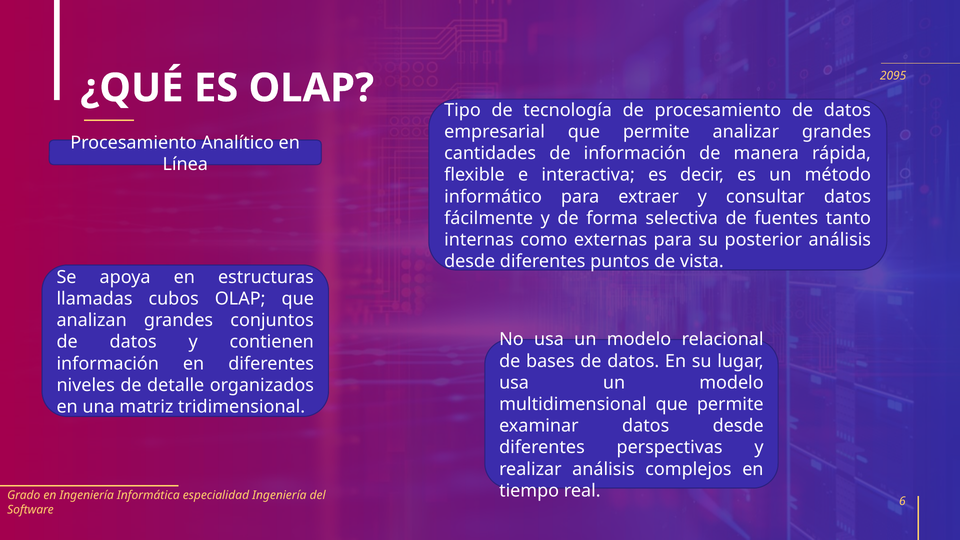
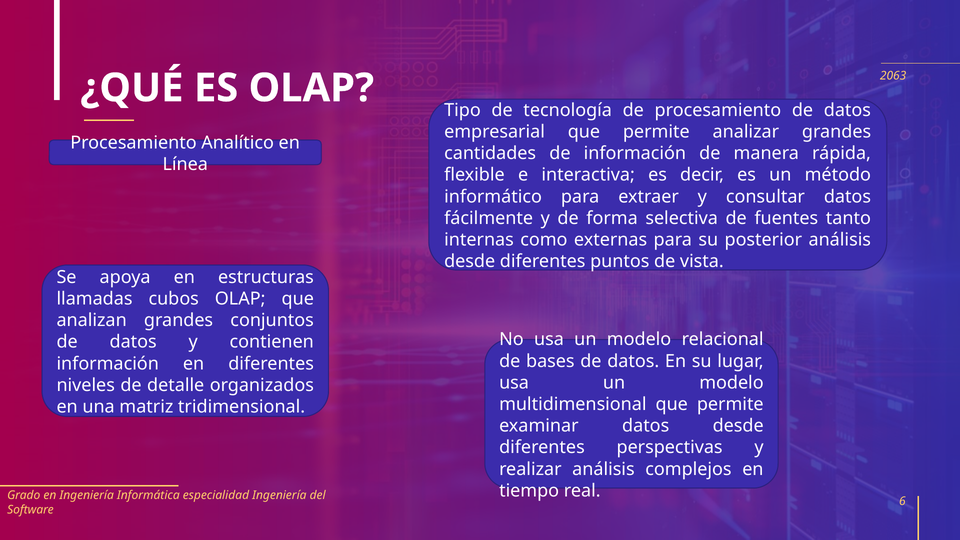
2095: 2095 -> 2063
